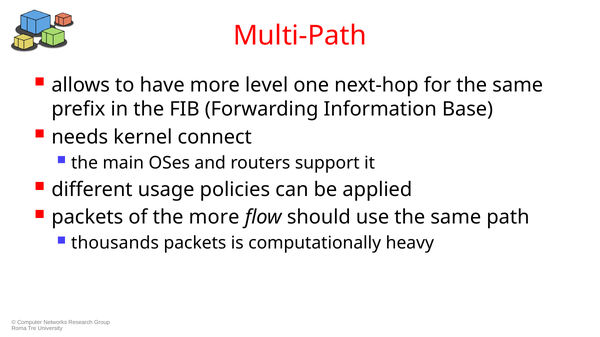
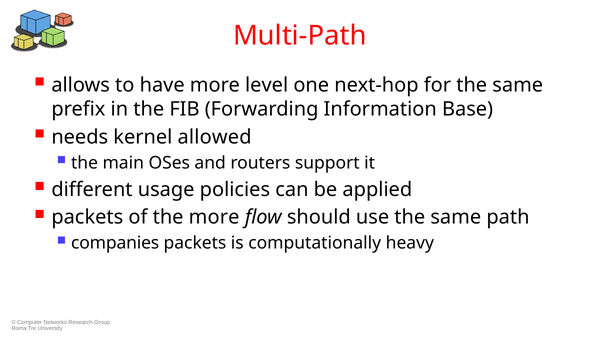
connect: connect -> allowed
thousands: thousands -> companies
